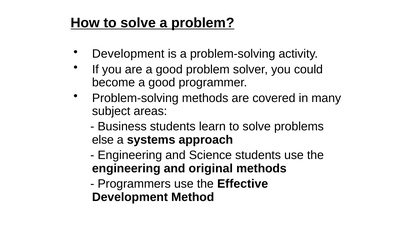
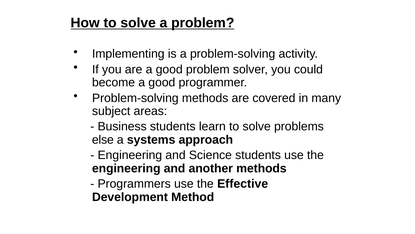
Development at (128, 54): Development -> Implementing
original: original -> another
